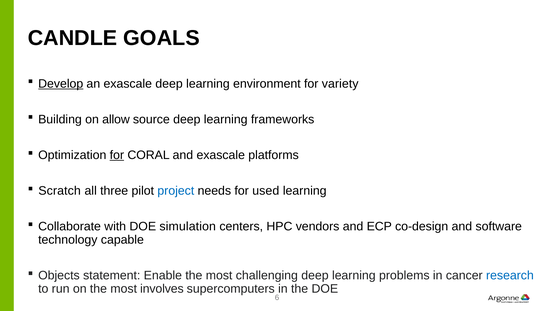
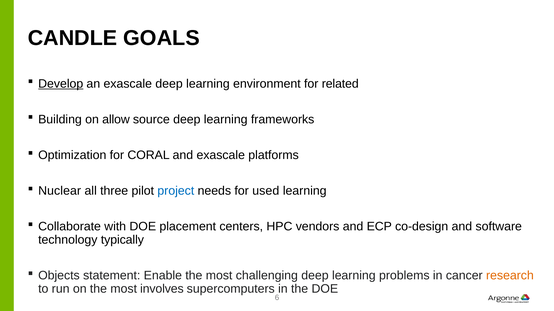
variety: variety -> related
for at (117, 155) underline: present -> none
Scratch: Scratch -> Nuclear
simulation: simulation -> placement
capable: capable -> typically
research colour: blue -> orange
